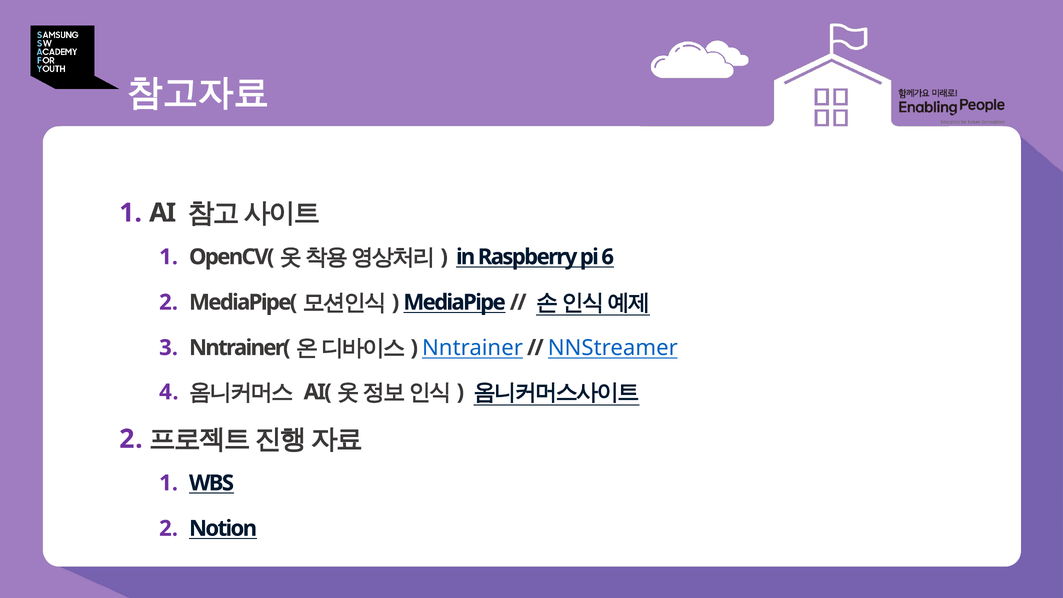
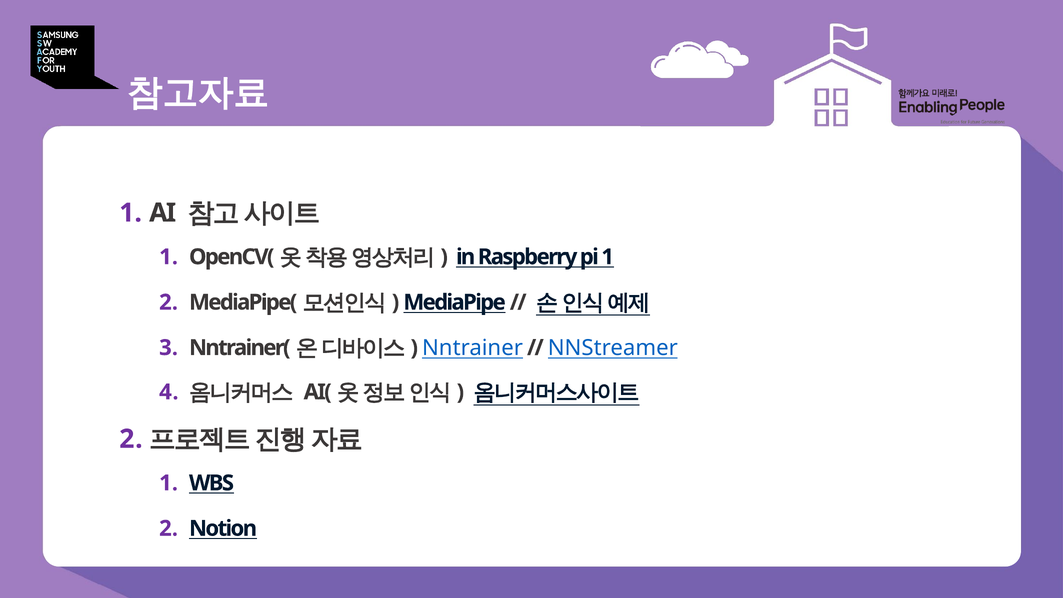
pi 6: 6 -> 1
